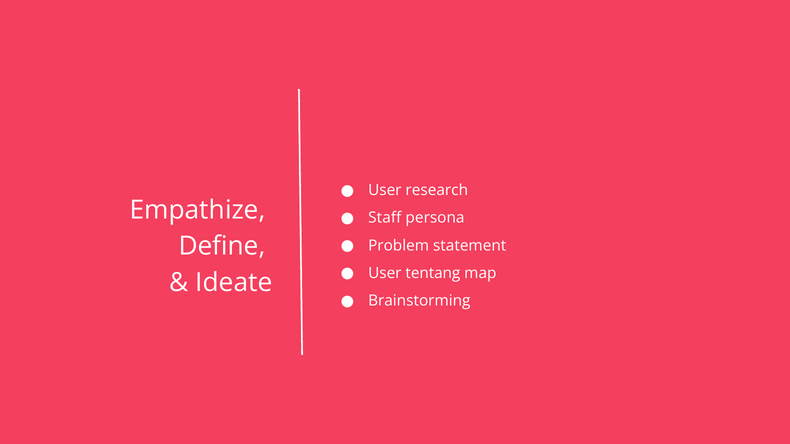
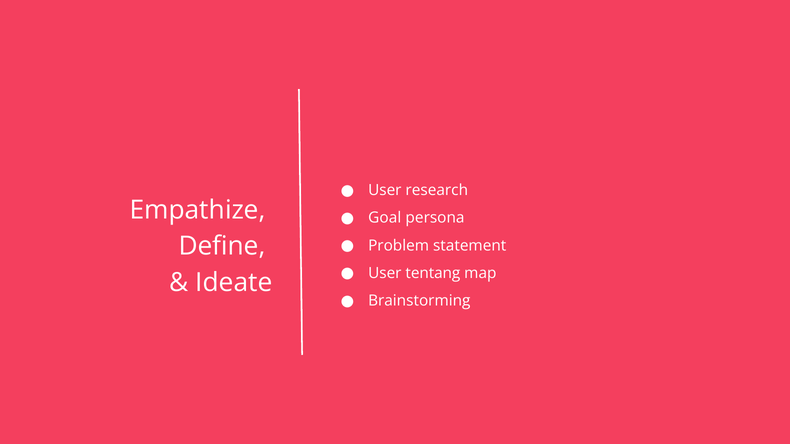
Staff: Staff -> Goal
